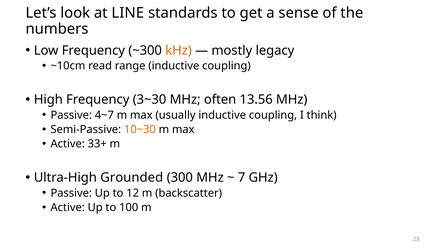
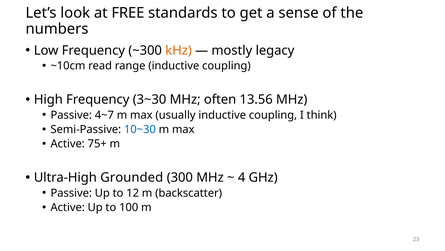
LINE: LINE -> FREE
10~30 colour: orange -> blue
33+: 33+ -> 75+
7: 7 -> 4
